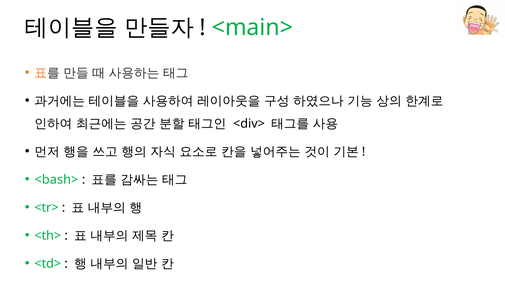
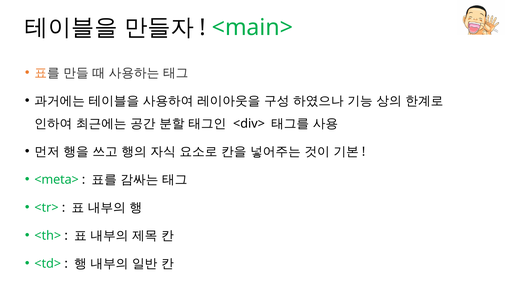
<bash>: <bash> -> <meta>
